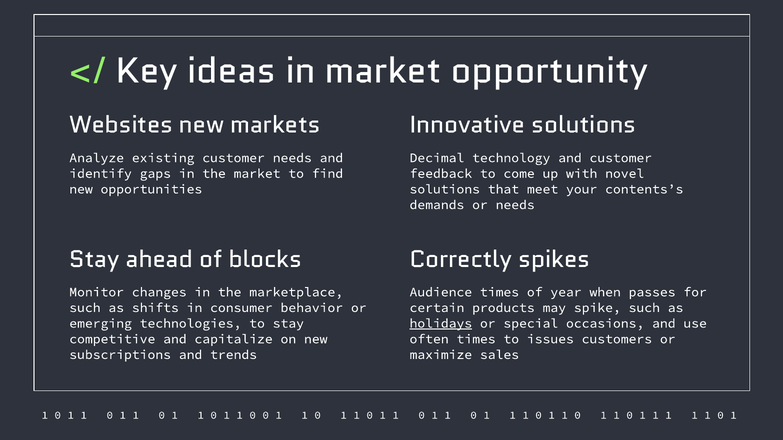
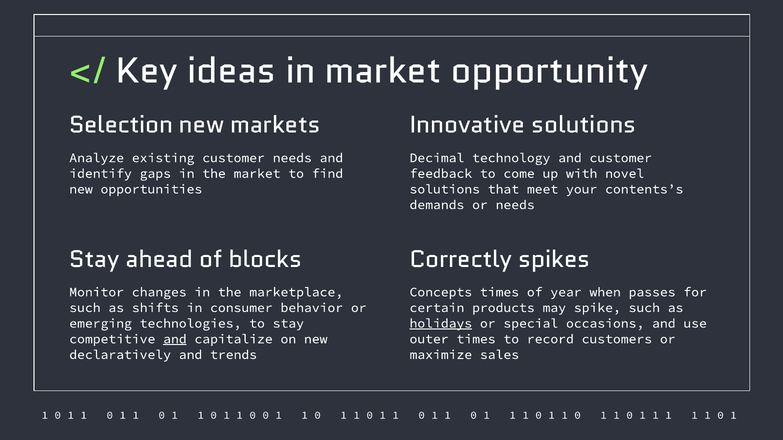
Websites: Websites -> Selection
Audience: Audience -> Concepts
and at (175, 339) underline: none -> present
often: often -> outer
issues: issues -> record
subscriptions: subscriptions -> declaratively
